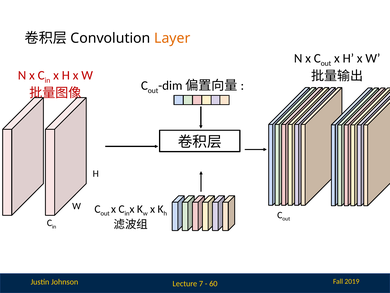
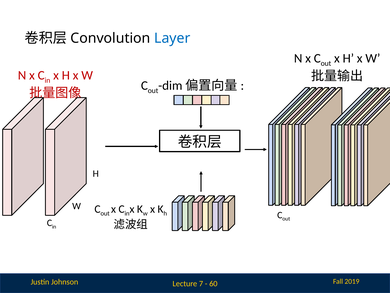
Layer colour: orange -> blue
